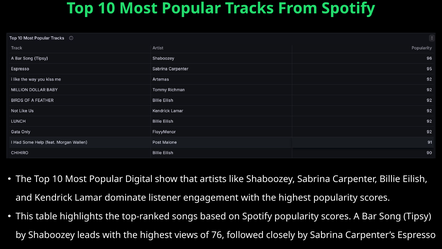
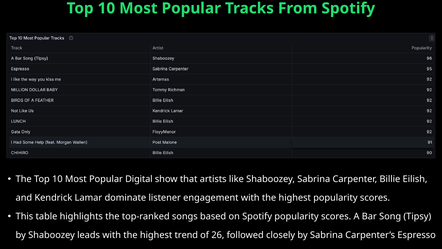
views: views -> trend
76: 76 -> 26
